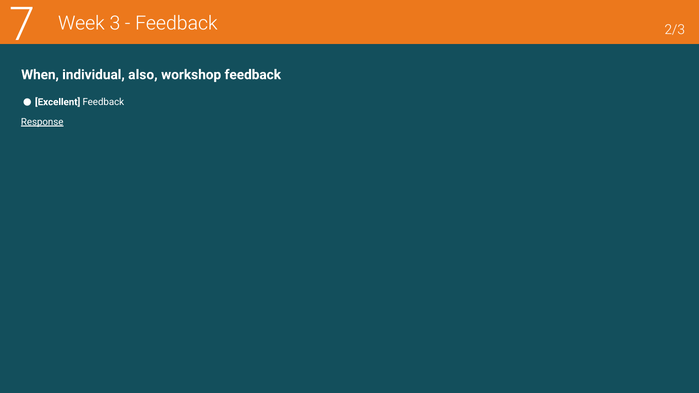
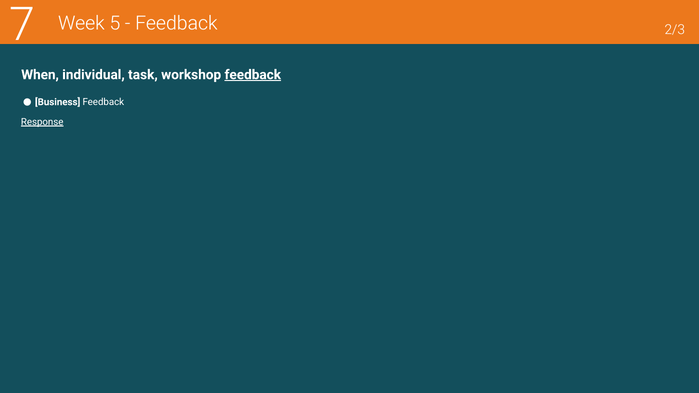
3: 3 -> 5
also: also -> task
feedback at (253, 75) underline: none -> present
Excellent: Excellent -> Business
